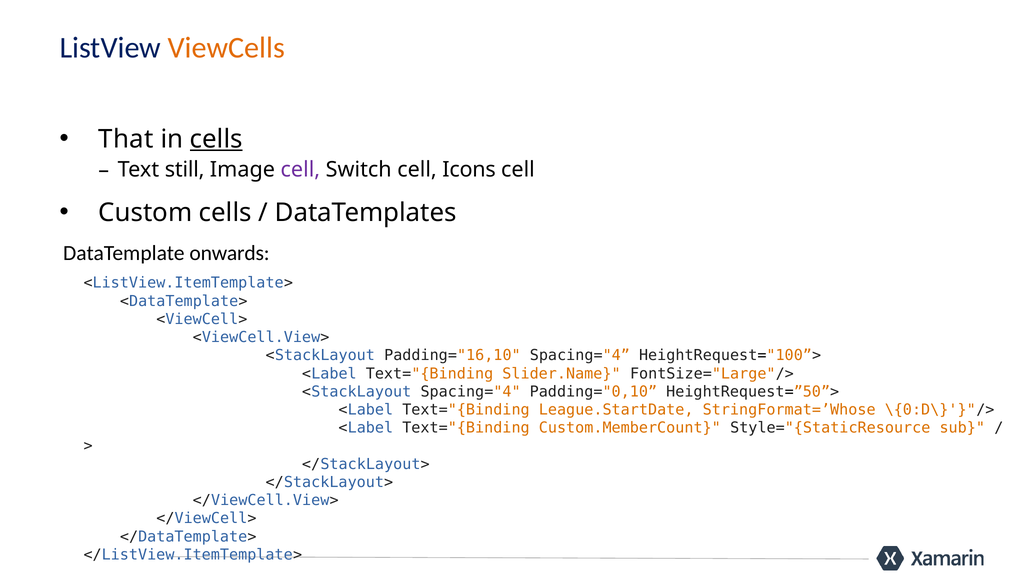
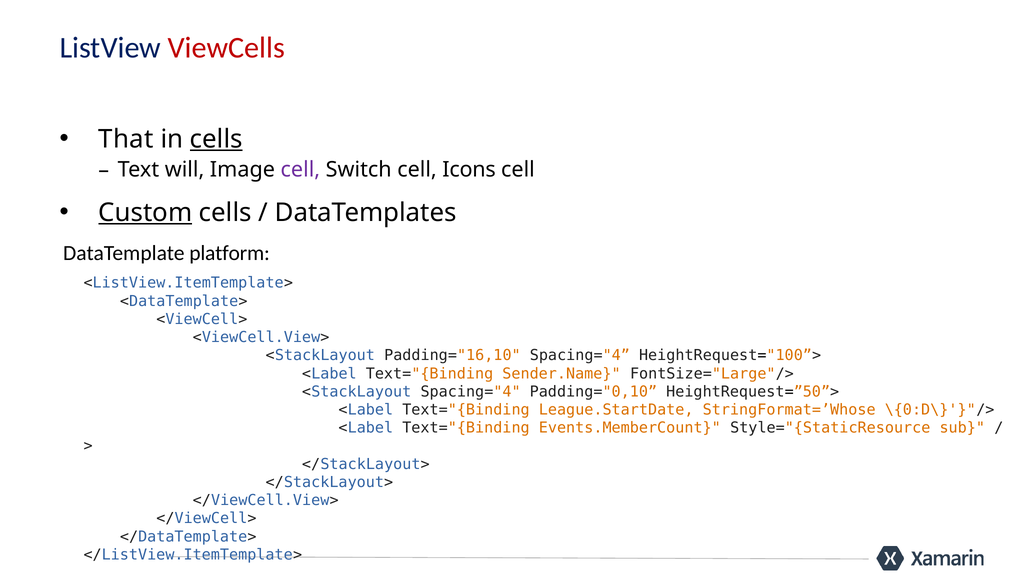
ViewCells colour: orange -> red
still: still -> will
Custom underline: none -> present
onwards: onwards -> platform
Slider.Name: Slider.Name -> Sender.Name
Custom.MemberCount: Custom.MemberCount -> Events.MemberCount
